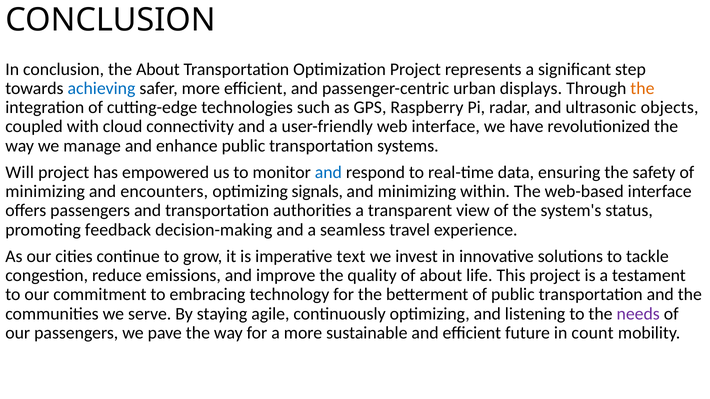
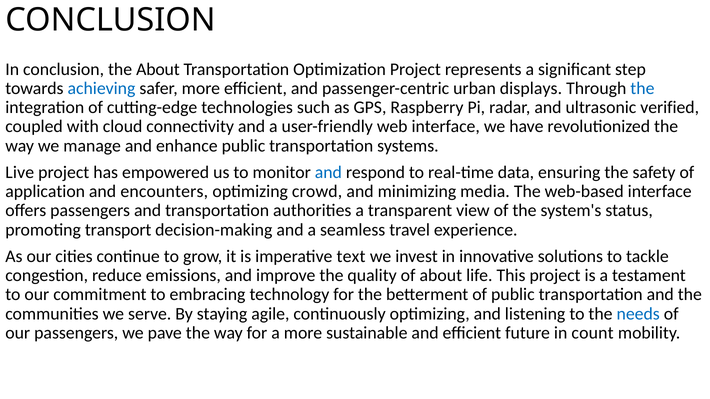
the at (642, 88) colour: orange -> blue
objects: objects -> verified
Will: Will -> Live
minimizing at (45, 192): minimizing -> application
signals: signals -> crowd
within: within -> media
feedback: feedback -> transport
needs colour: purple -> blue
